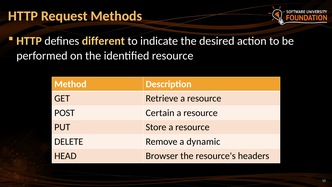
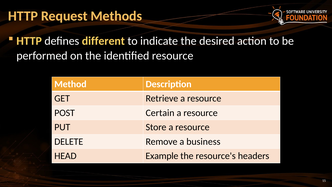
dynamic: dynamic -> business
Browser: Browser -> Example
